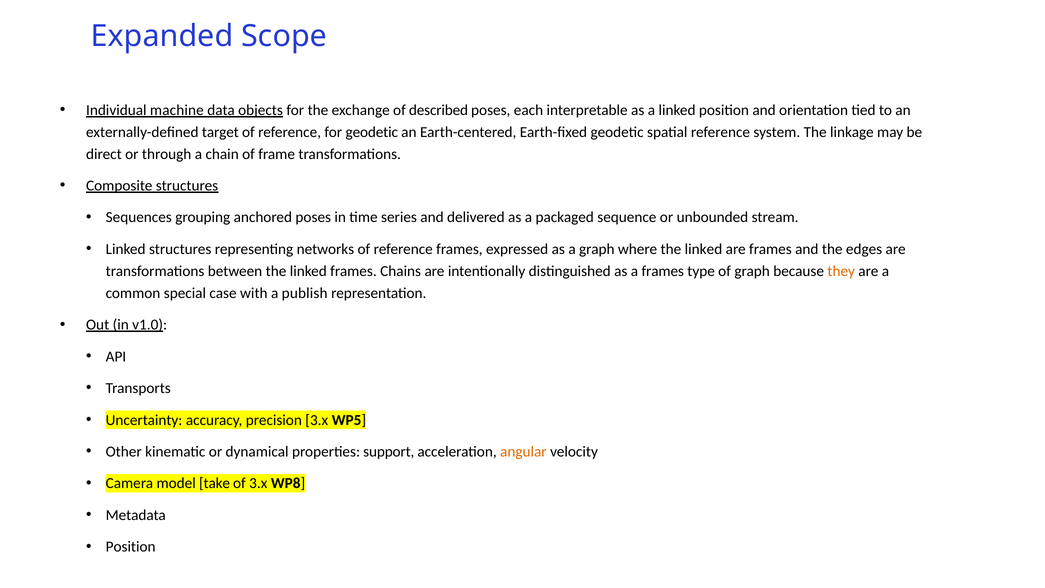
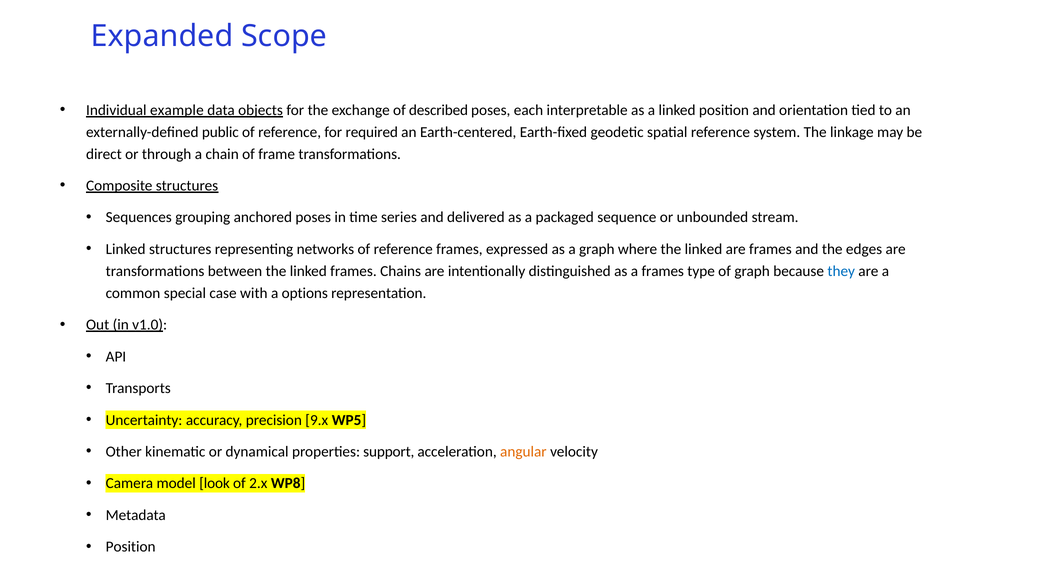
machine: machine -> example
target: target -> public
for geodetic: geodetic -> required
they colour: orange -> blue
publish: publish -> options
precision 3.x: 3.x -> 9.x
take: take -> look
of 3.x: 3.x -> 2.x
